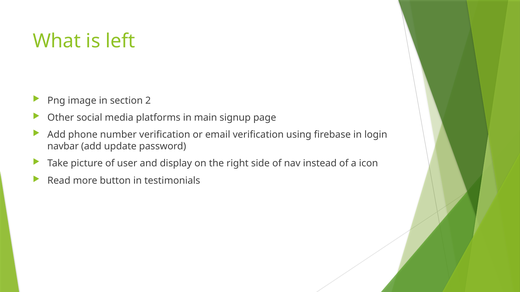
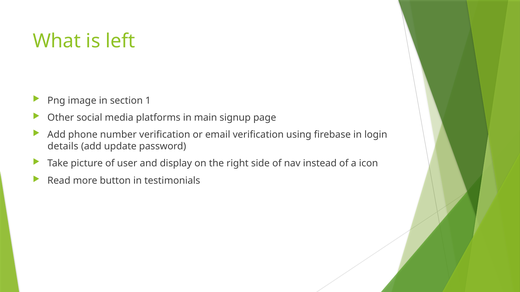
2: 2 -> 1
navbar: navbar -> details
